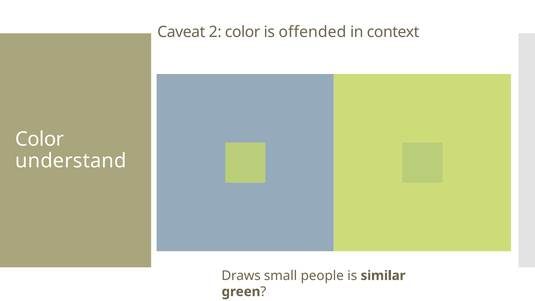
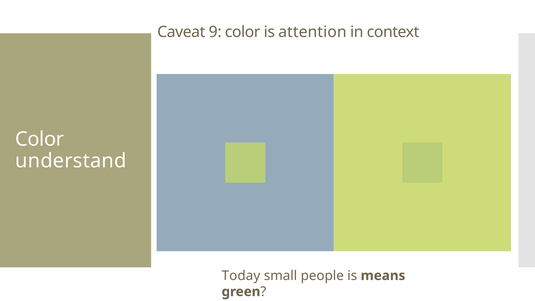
2: 2 -> 9
offended: offended -> attention
Draws: Draws -> Today
similar: similar -> means
